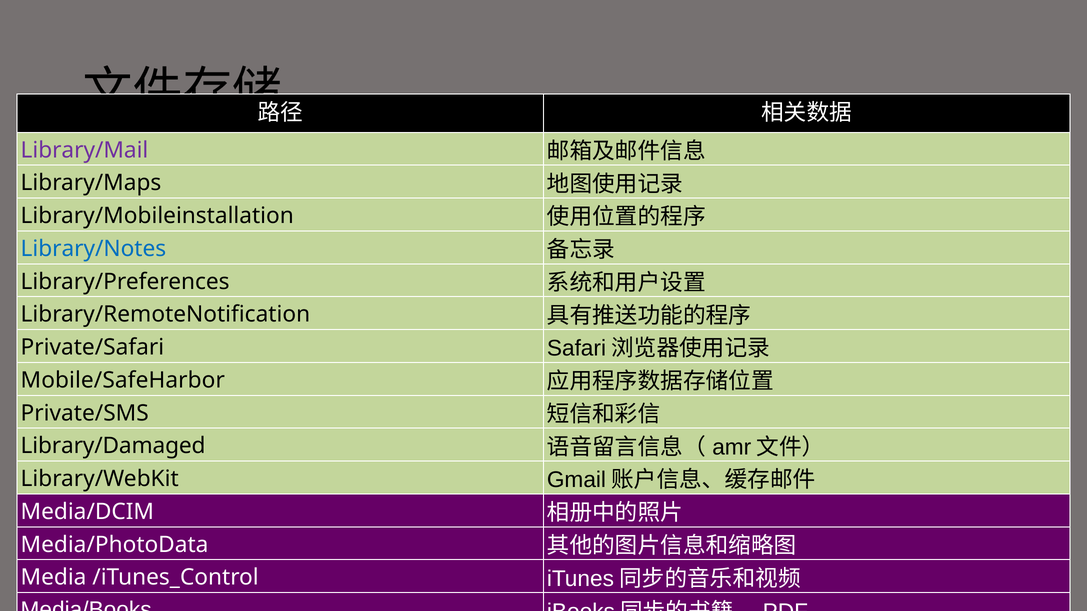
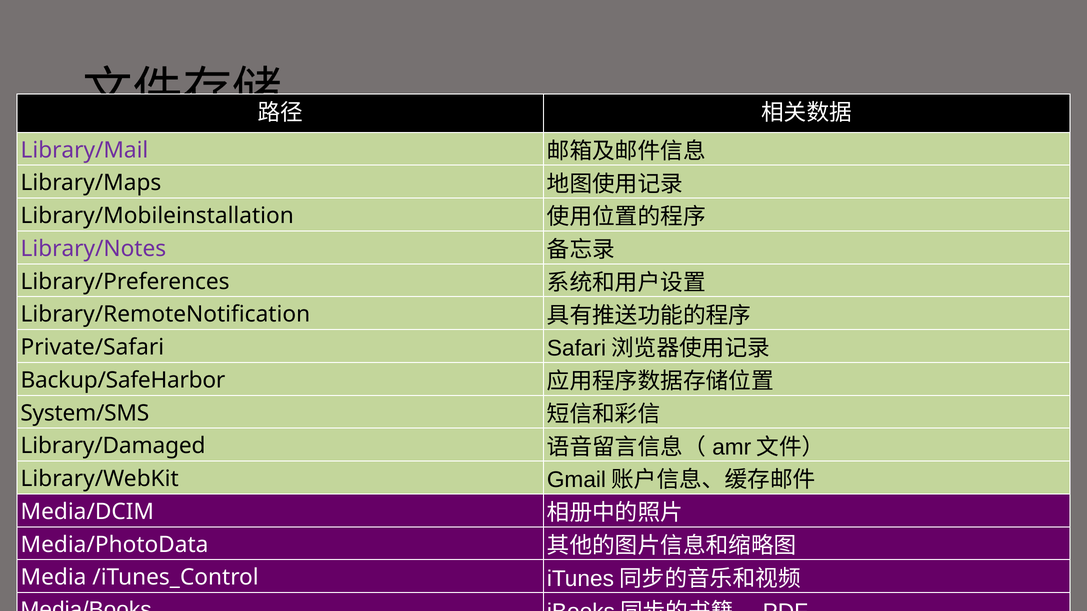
Library/Notes colour: blue -> purple
Mobile/SafeHarbor: Mobile/SafeHarbor -> Backup/SafeHarbor
Private/SMS: Private/SMS -> System/SMS
